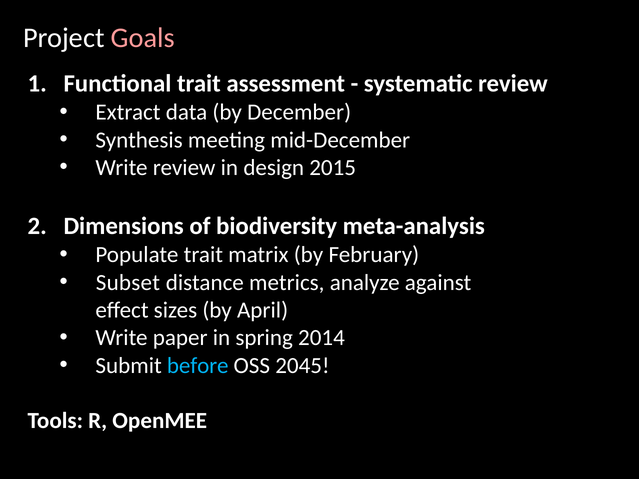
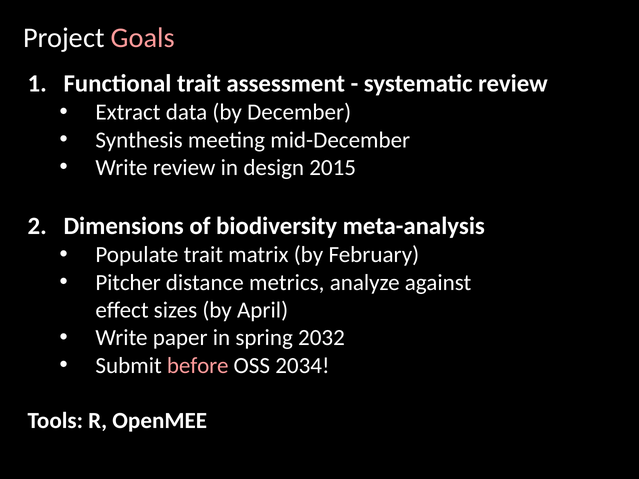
Subset: Subset -> Pitcher
2014: 2014 -> 2032
before colour: light blue -> pink
2045: 2045 -> 2034
